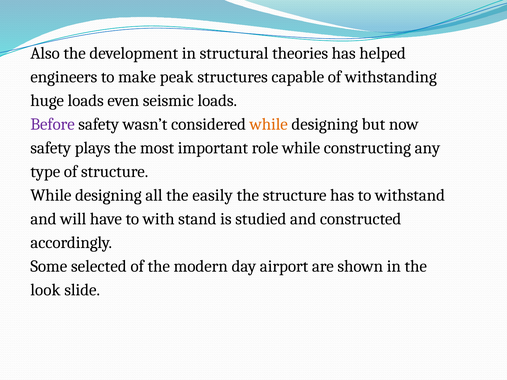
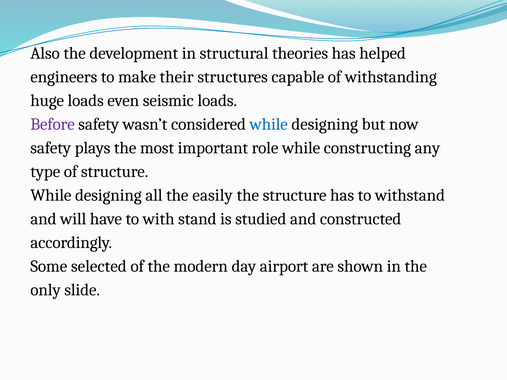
peak: peak -> their
while at (269, 124) colour: orange -> blue
look: look -> only
